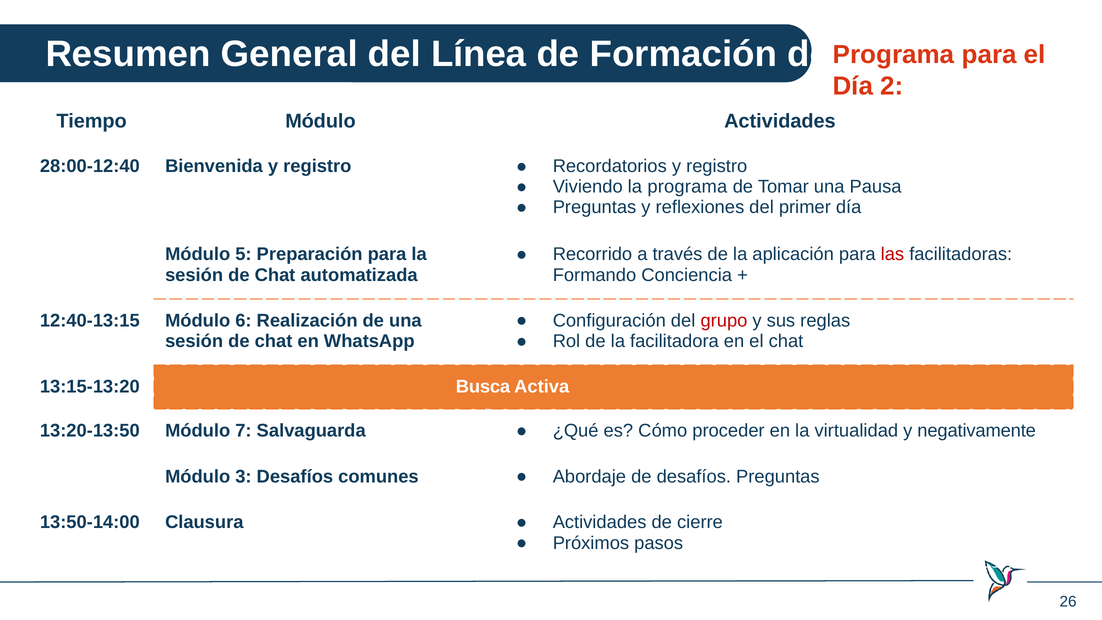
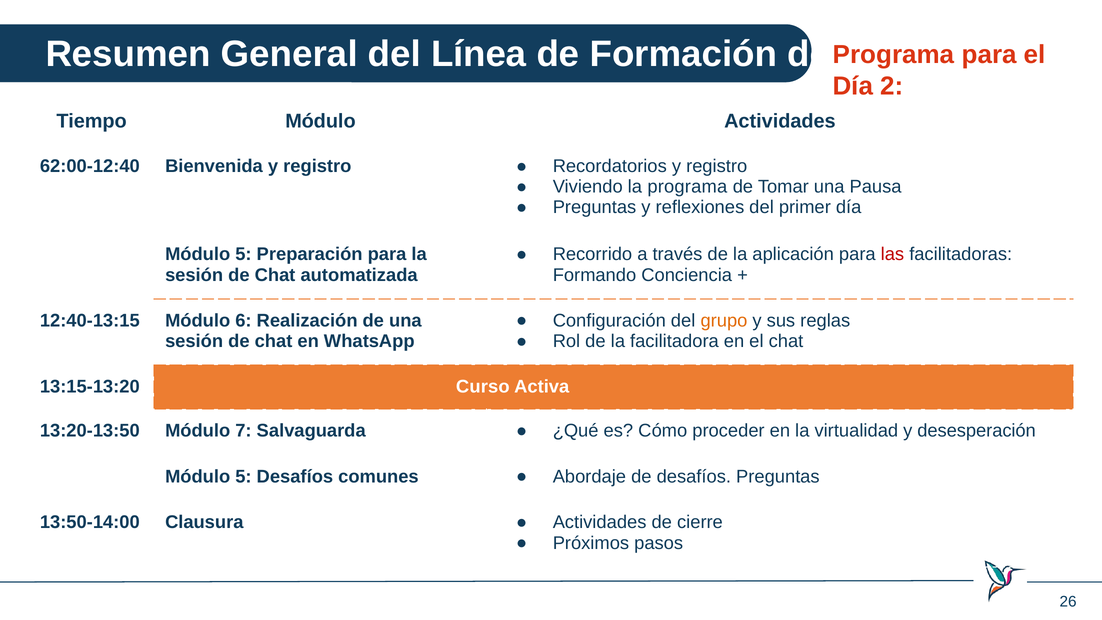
28:00-12:40: 28:00-12:40 -> 62:00-12:40
grupo colour: red -> orange
Busca: Busca -> Curso
negativamente: negativamente -> desesperación
3 at (243, 476): 3 -> 5
